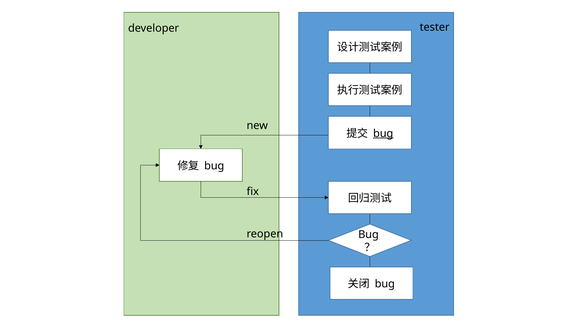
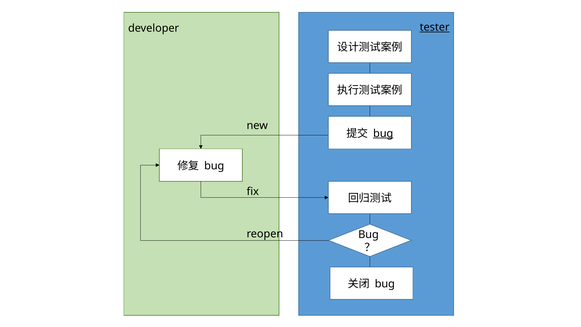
tester underline: none -> present
